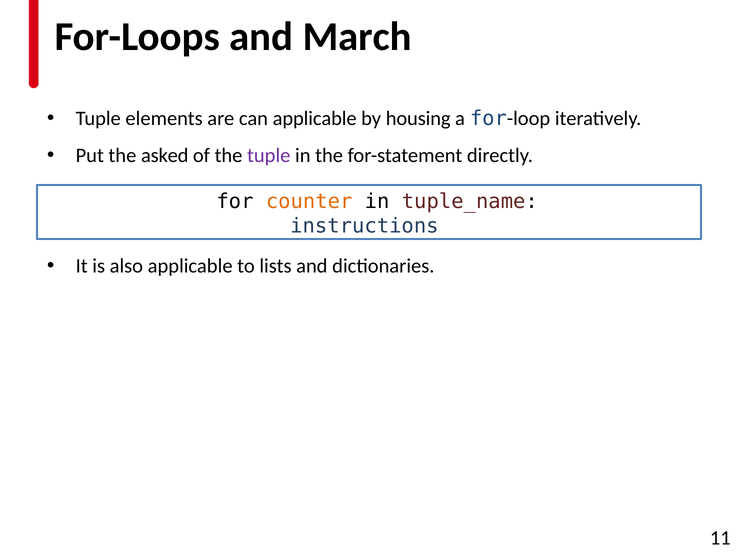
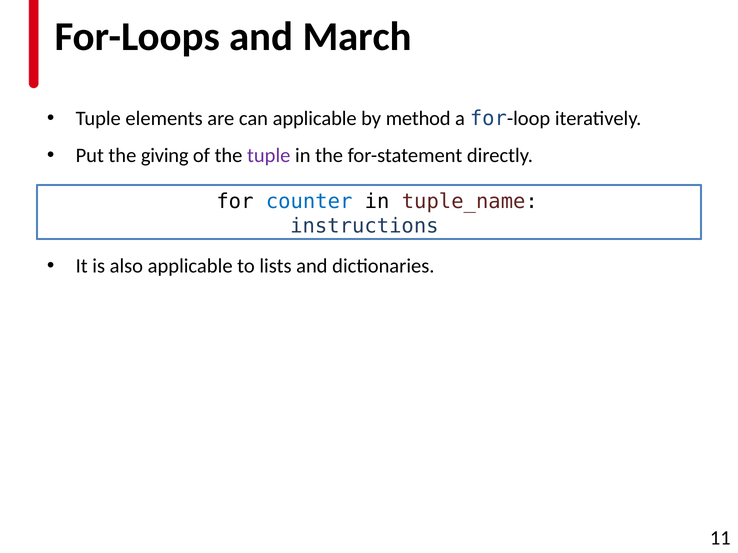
housing: housing -> method
asked: asked -> giving
counter colour: orange -> blue
